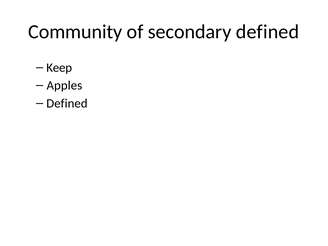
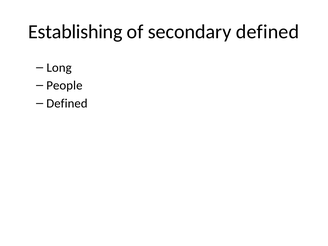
Community: Community -> Establishing
Keep: Keep -> Long
Apples: Apples -> People
